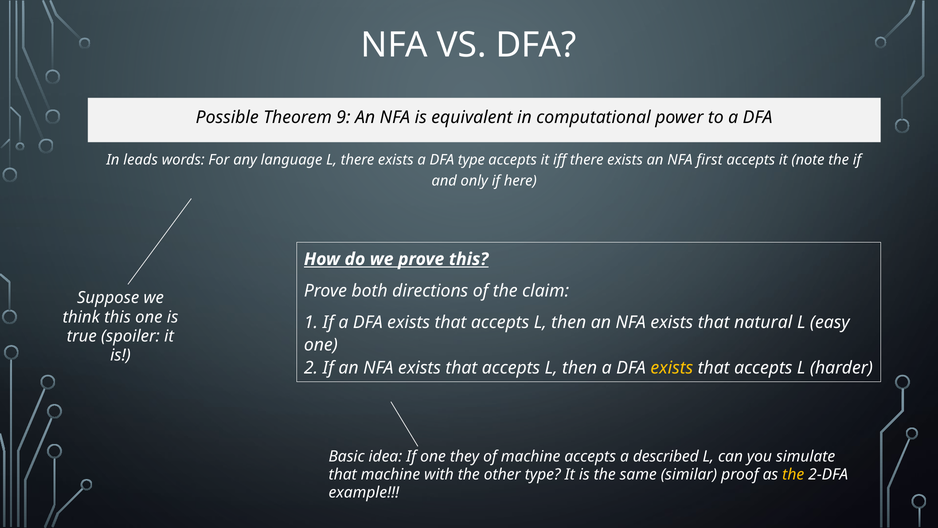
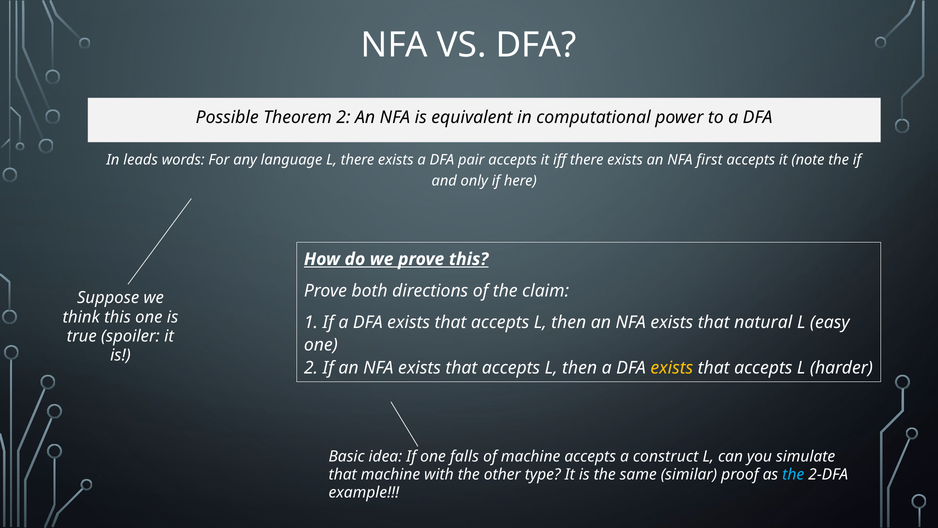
Theorem 9: 9 -> 2
DFA type: type -> pair
they: they -> falls
described: described -> construct
the at (793, 474) colour: yellow -> light blue
